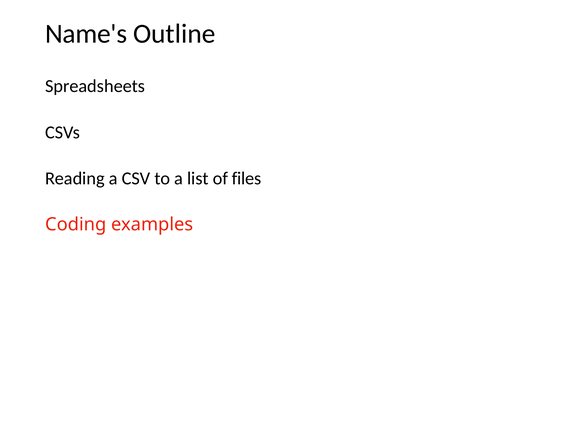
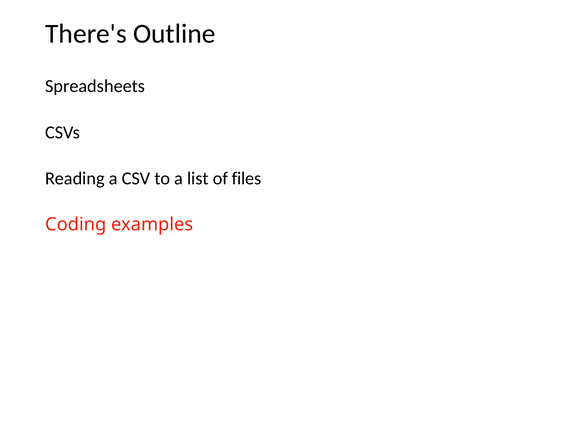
Name's: Name's -> There's
